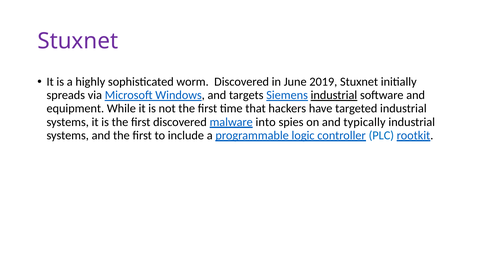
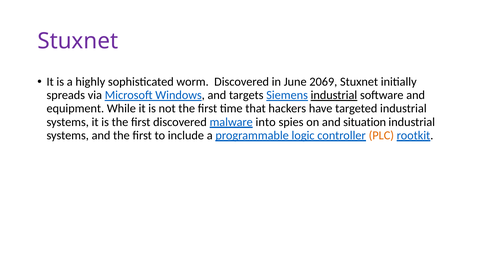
2019: 2019 -> 2069
typically: typically -> situation
PLC colour: blue -> orange
